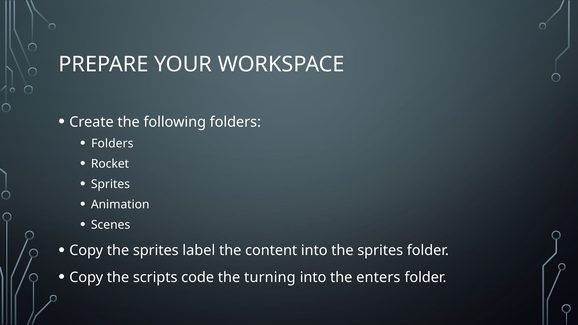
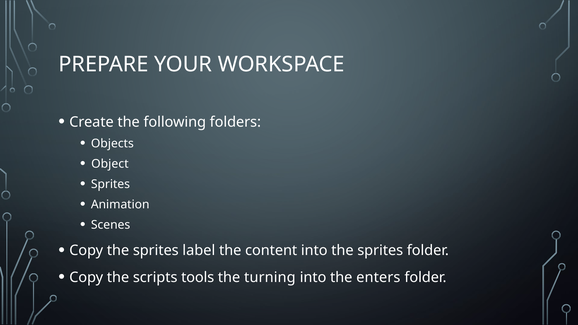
Folders at (112, 144): Folders -> Objects
Rocket: Rocket -> Object
code: code -> tools
